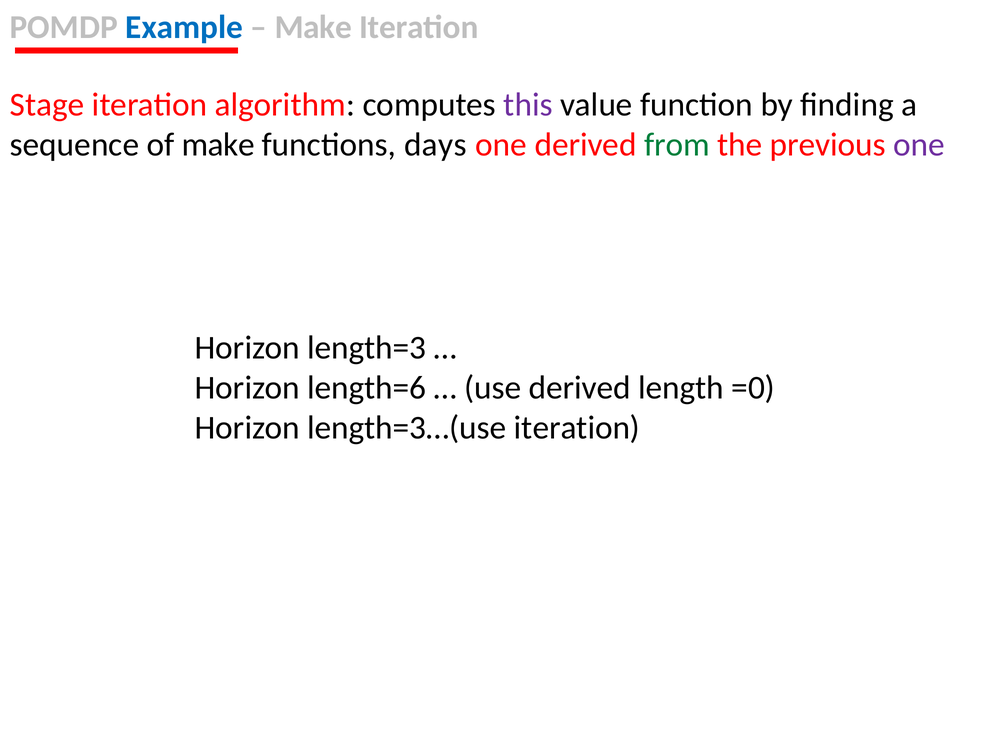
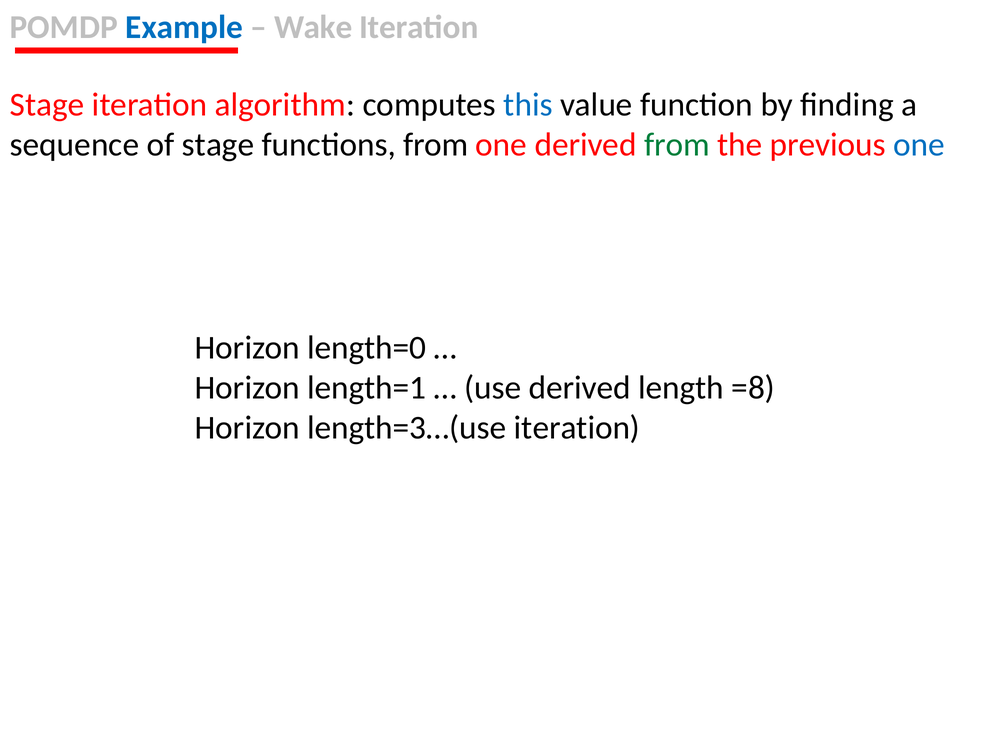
Make at (313, 27): Make -> Wake
this colour: purple -> blue
of make: make -> stage
functions days: days -> from
one at (919, 145) colour: purple -> blue
length=3: length=3 -> length=0
length=6: length=6 -> length=1
=0: =0 -> =8
